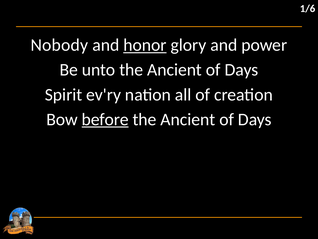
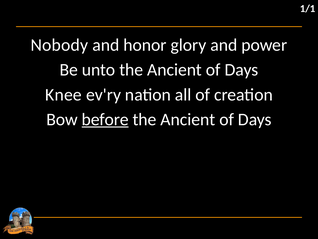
1/6: 1/6 -> 1/1
honor underline: present -> none
Spirit: Spirit -> Knee
